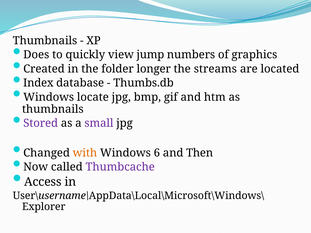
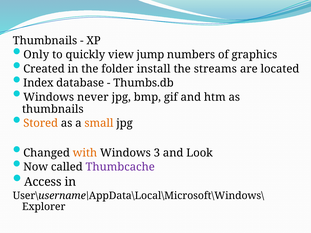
Does: Does -> Only
longer: longer -> install
locate: locate -> never
Stored colour: purple -> orange
small colour: purple -> orange
6: 6 -> 3
Then: Then -> Look
